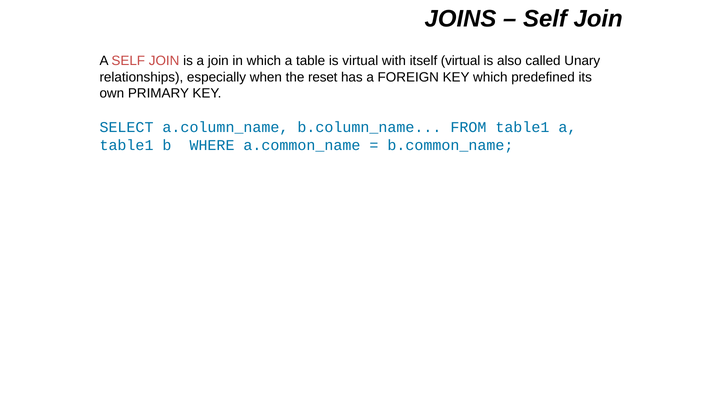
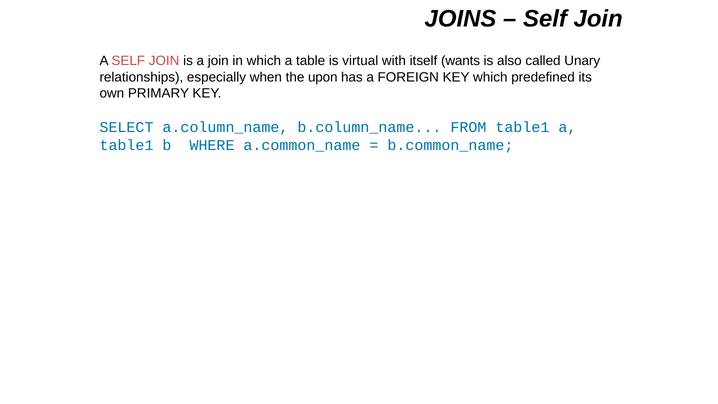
itself virtual: virtual -> wants
reset: reset -> upon
